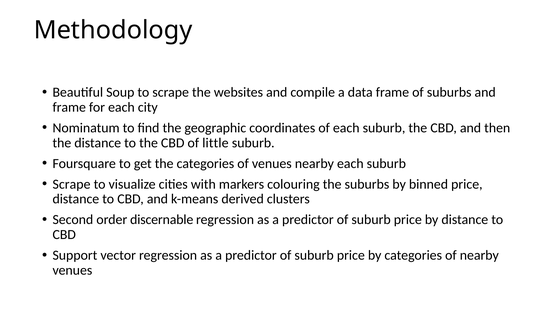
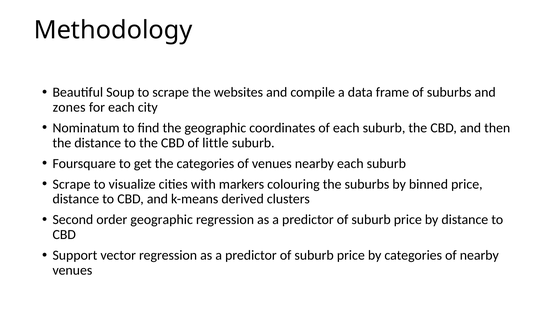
frame at (69, 107): frame -> zones
order discernable: discernable -> geographic
